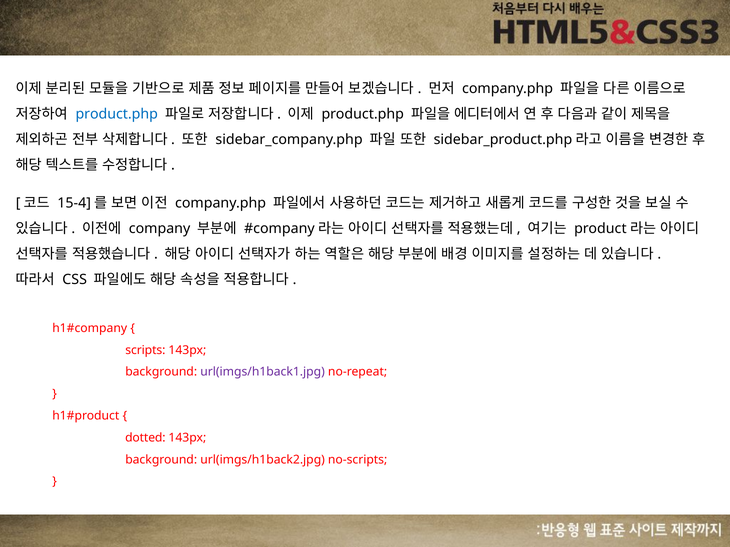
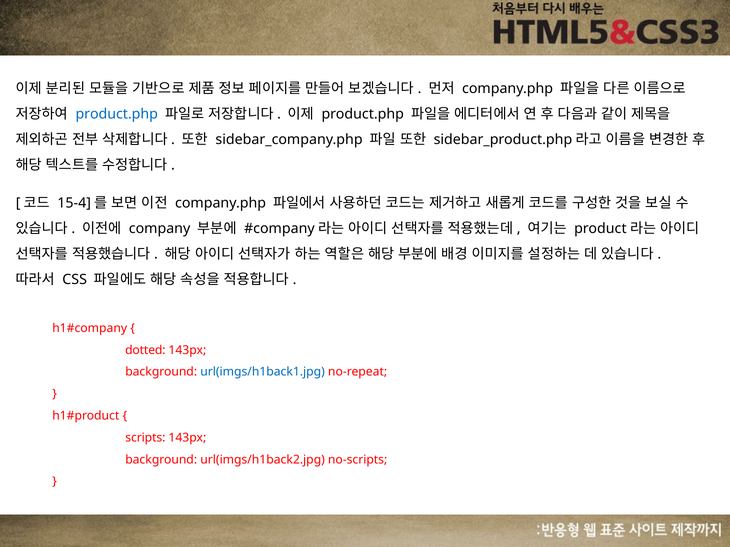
scripts: scripts -> dotted
url(imgs/h1back1.jpg colour: purple -> blue
dotted: dotted -> scripts
